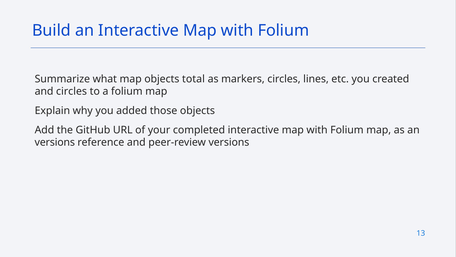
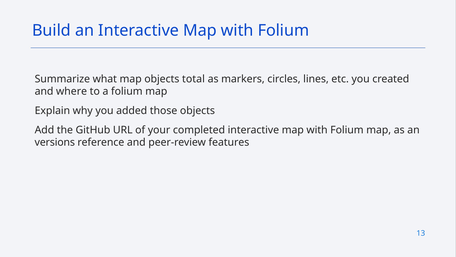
and circles: circles -> where
peer-review versions: versions -> features
